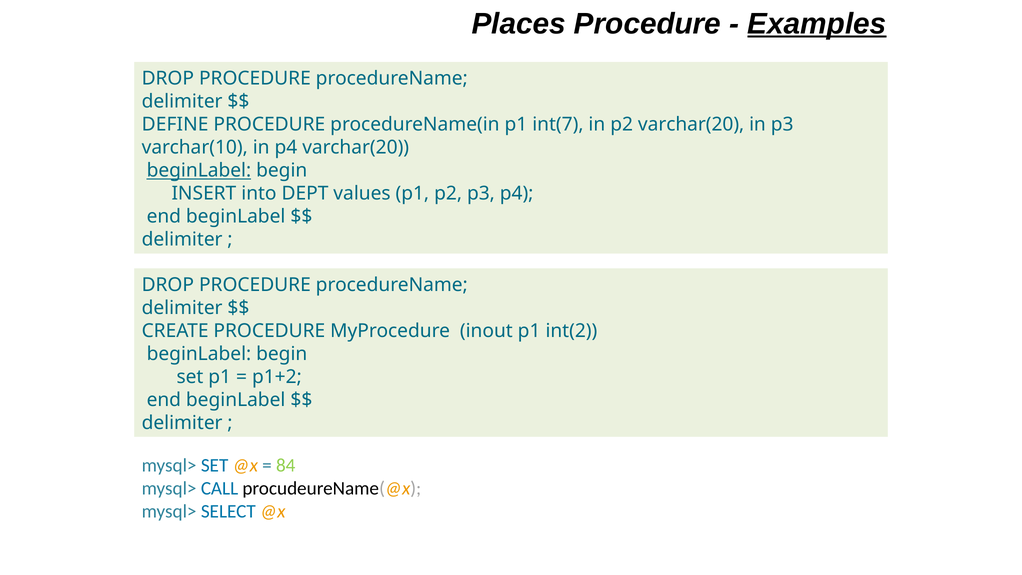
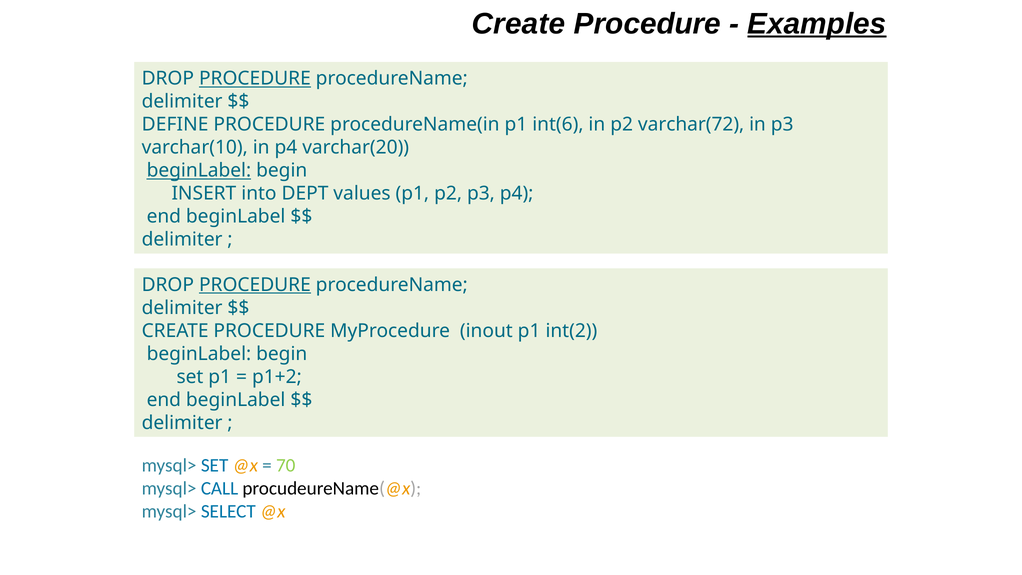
Places at (519, 24): Places -> Create
PROCEDURE at (255, 79) underline: none -> present
int(7: int(7 -> int(6
p2 varchar(20: varchar(20 -> varchar(72
PROCEDURE at (255, 285) underline: none -> present
84: 84 -> 70
